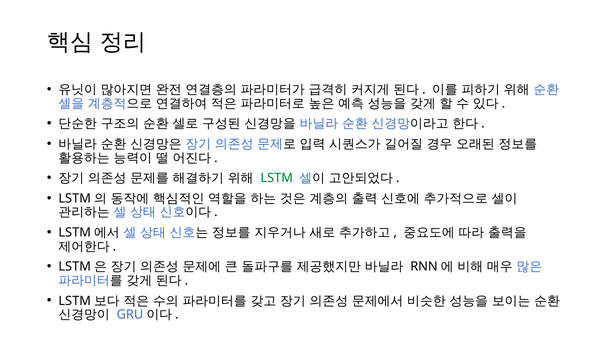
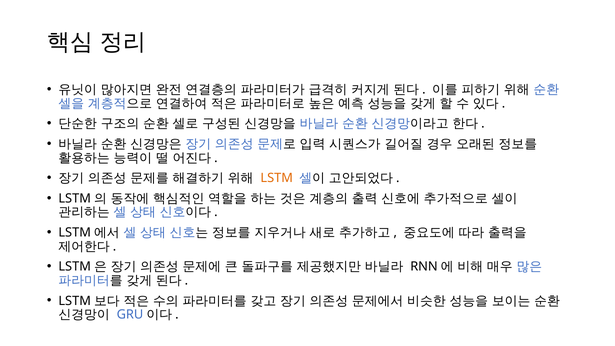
LSTM colour: green -> orange
